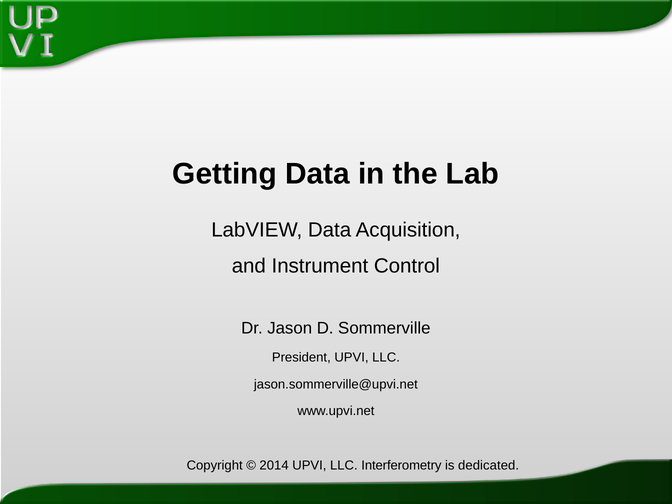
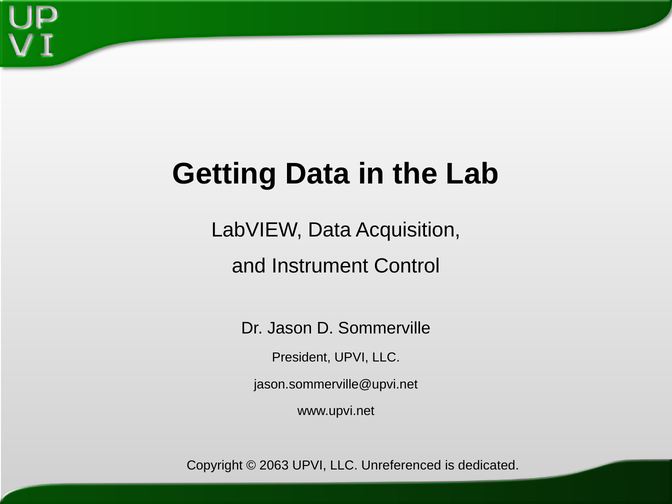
2014: 2014 -> 2063
Interferometry: Interferometry -> Unreferenced
